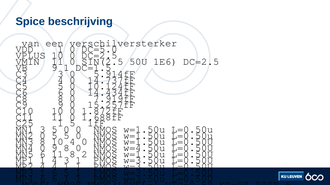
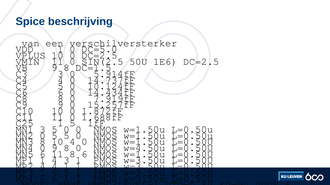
1 at (66, 68): 1 -> 8
8 2: 2 -> 6
